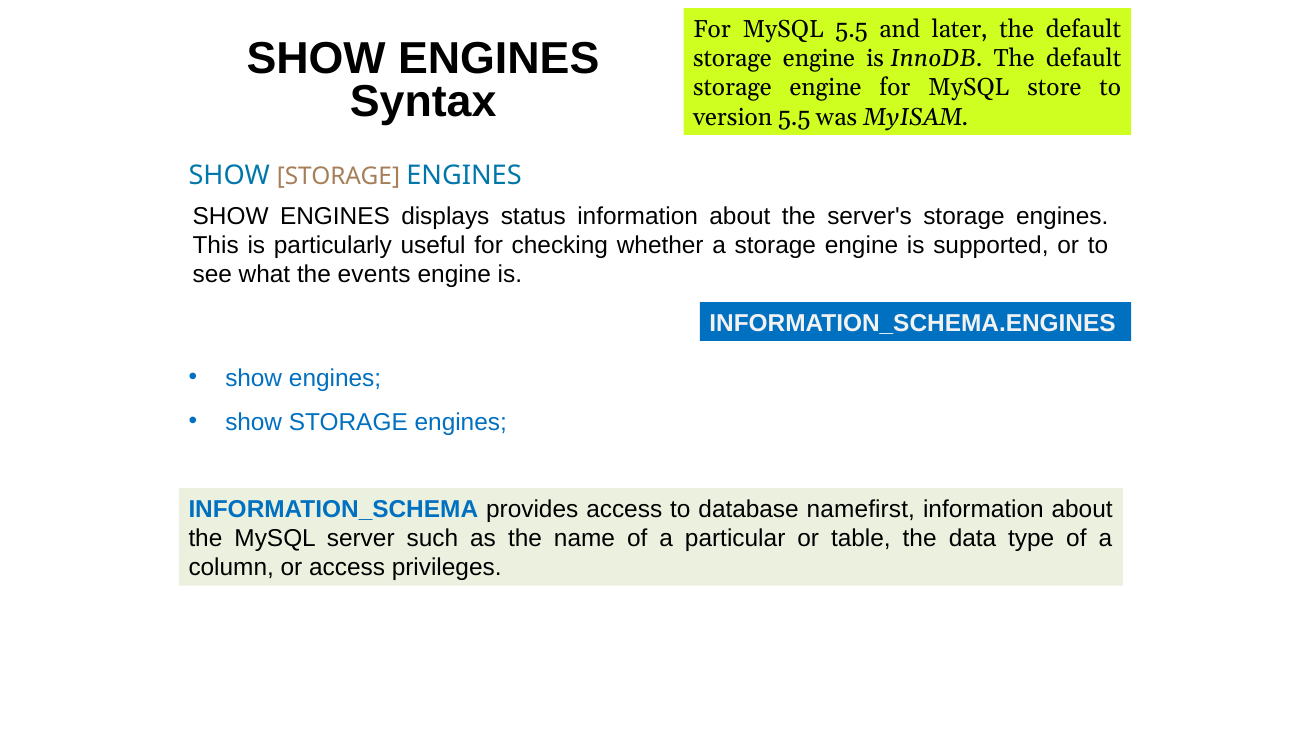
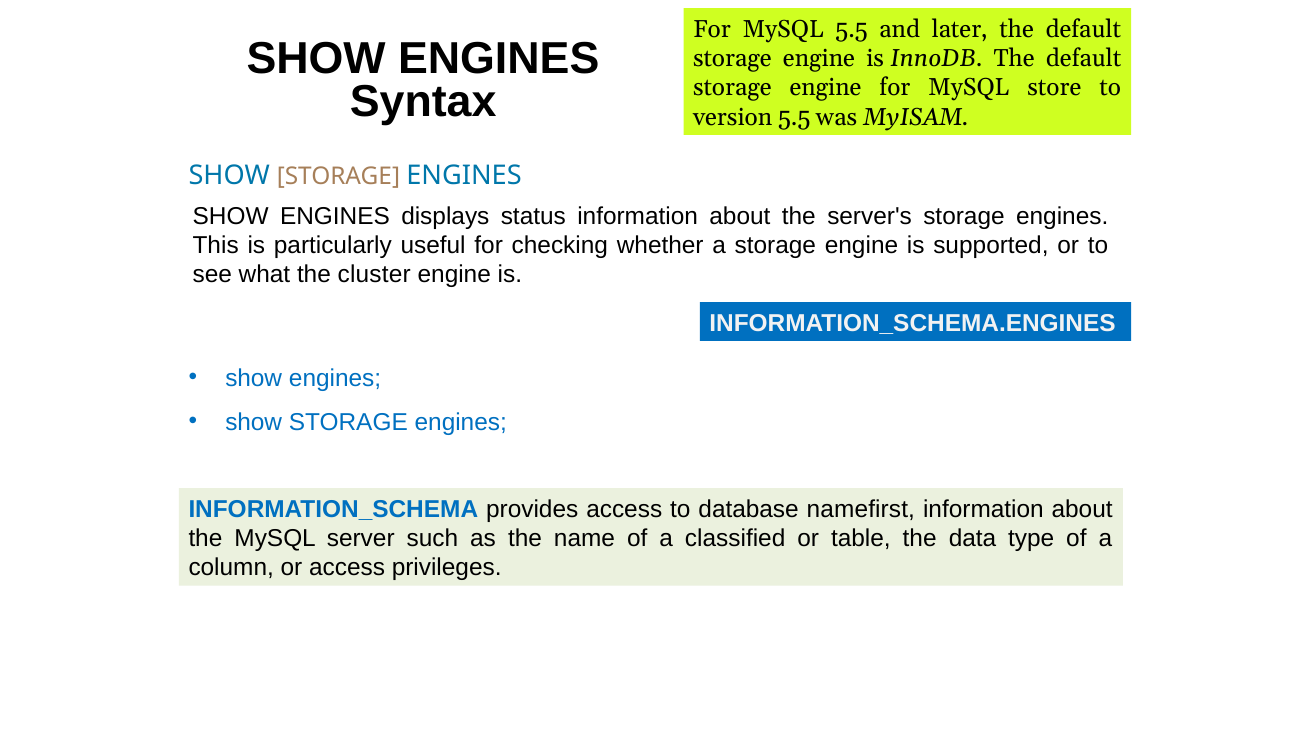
events: events -> cluster
particular: particular -> classified
